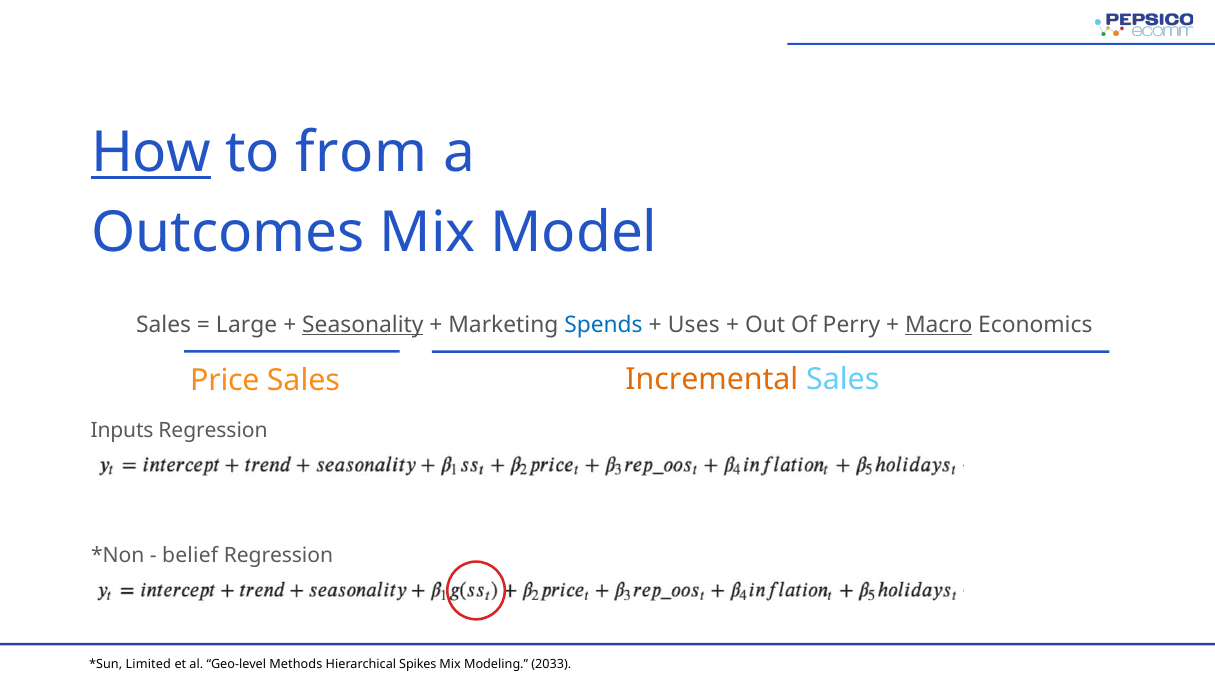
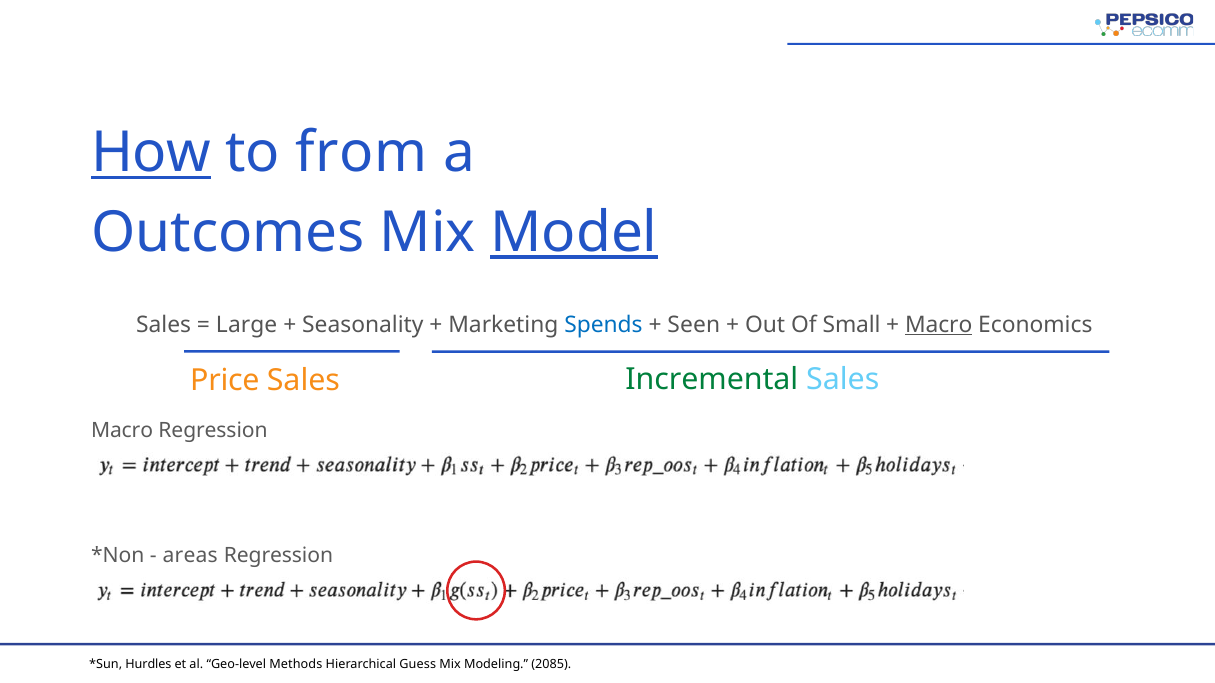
Model underline: none -> present
Seasonality underline: present -> none
Uses: Uses -> Seen
Perry: Perry -> Small
Incremental colour: orange -> green
Inputs at (122, 431): Inputs -> Macro
belief: belief -> areas
Limited: Limited -> Hurdles
Spikes: Spikes -> Guess
2033: 2033 -> 2085
